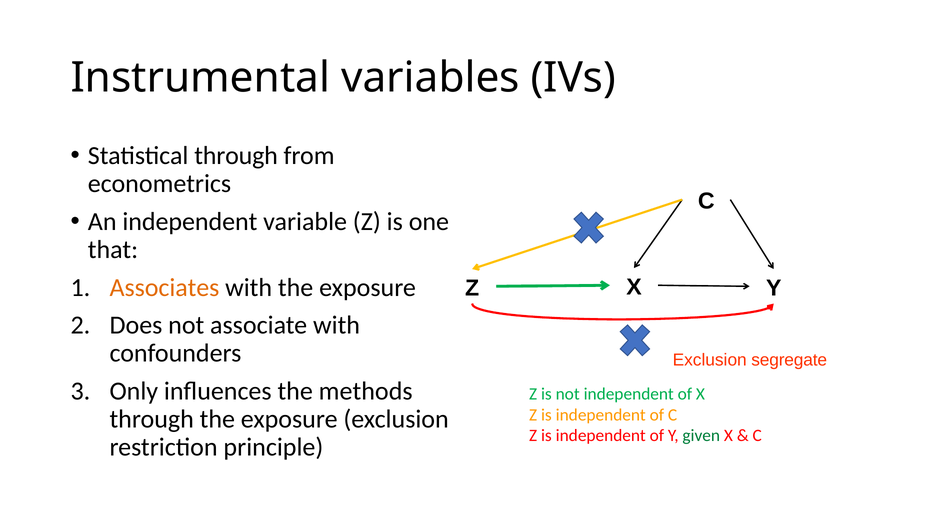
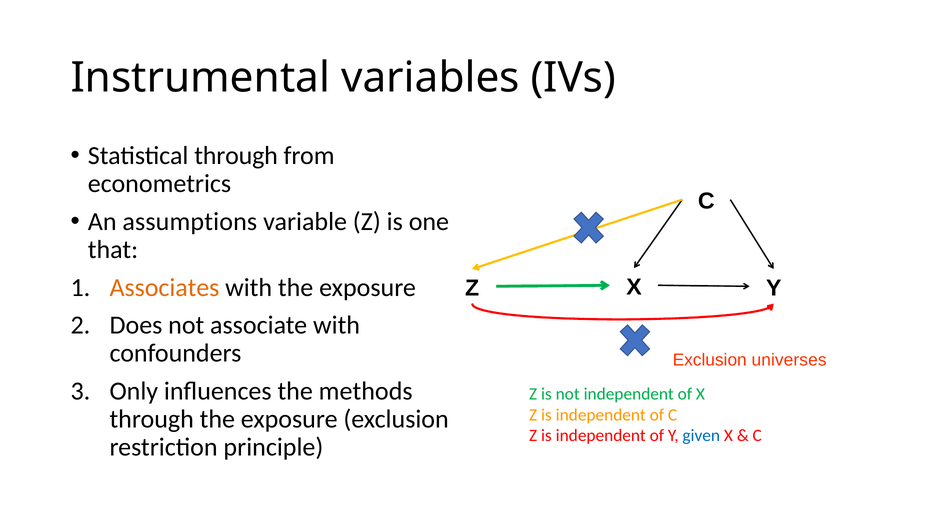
An independent: independent -> assumptions
segregate: segregate -> universes
given colour: green -> blue
